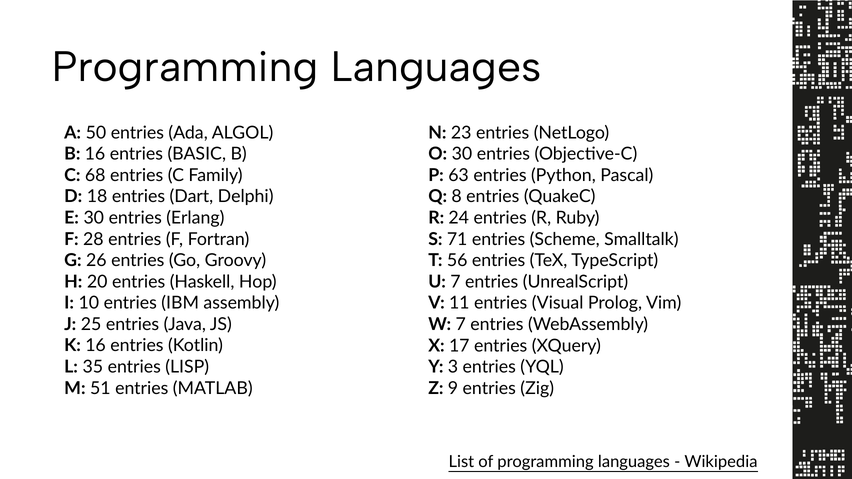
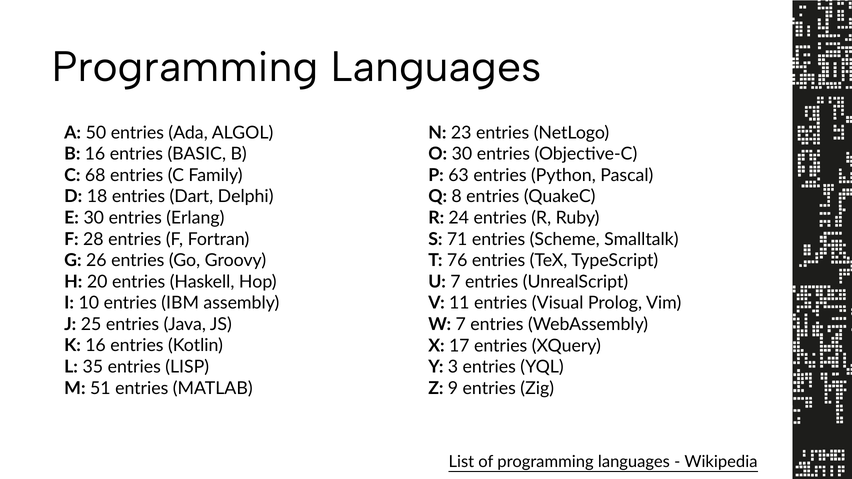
56: 56 -> 76
